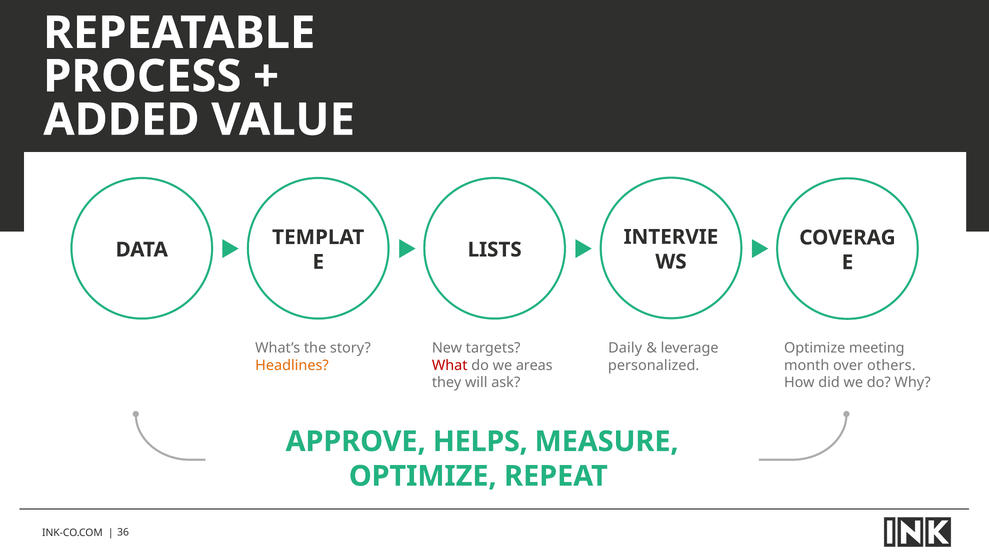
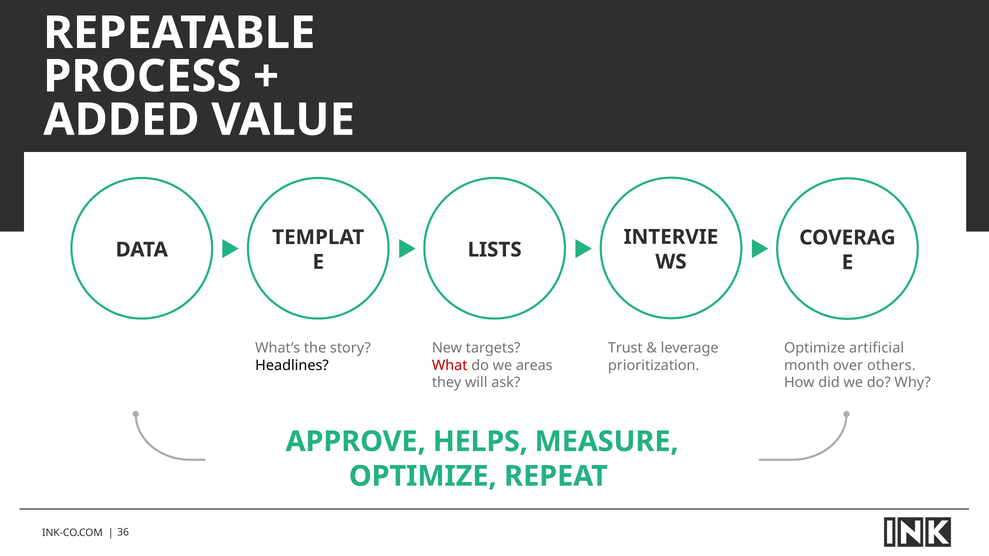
Daily: Daily -> Trust
meeting: meeting -> artificial
Headlines colour: orange -> black
personalized: personalized -> prioritization
